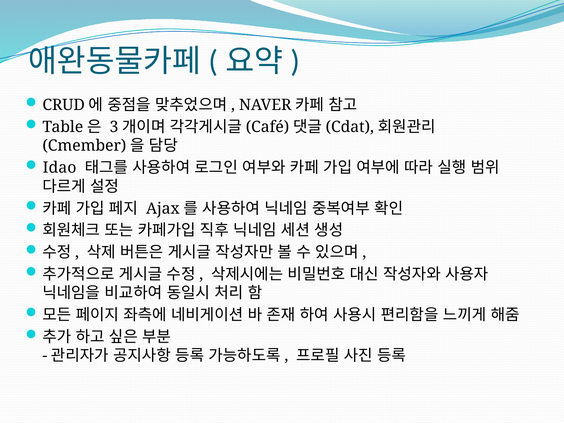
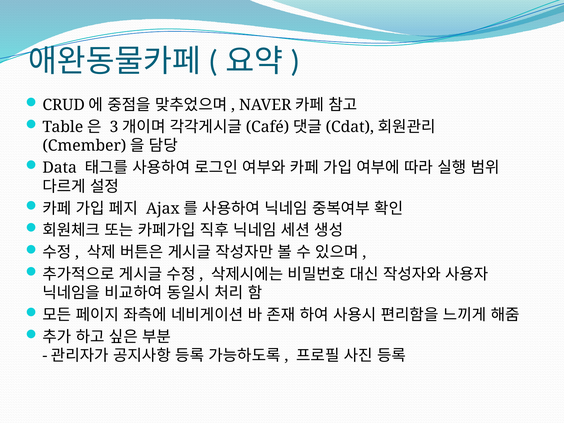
Idao: Idao -> Data
